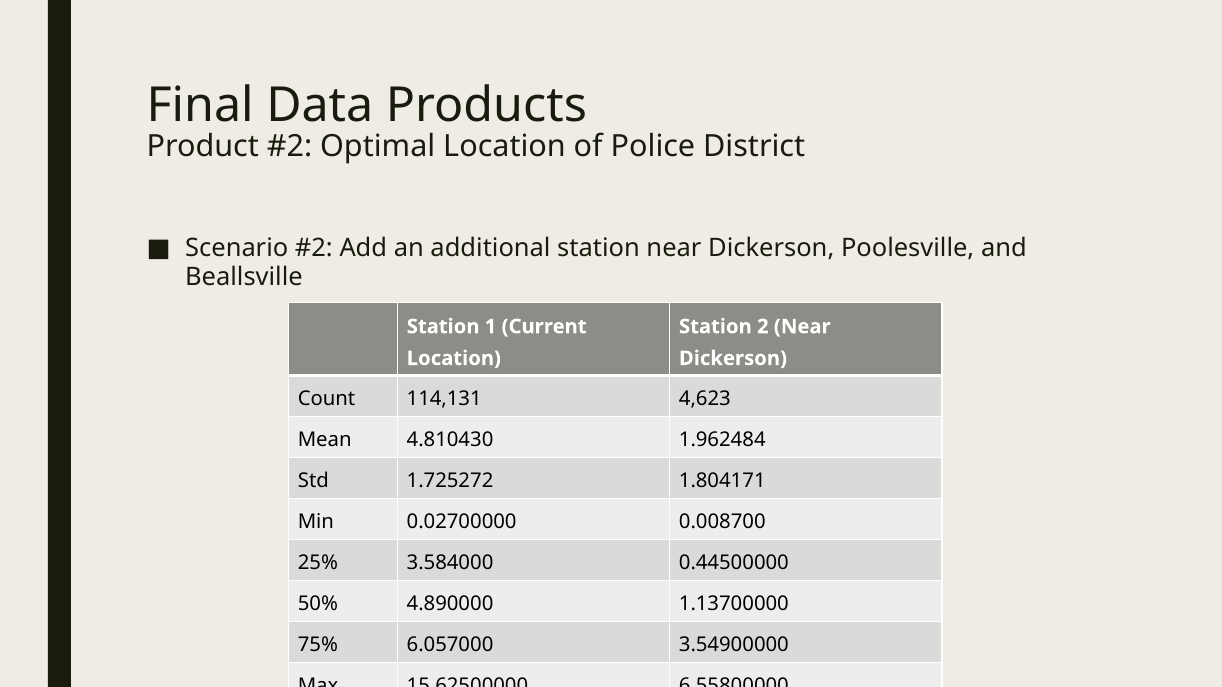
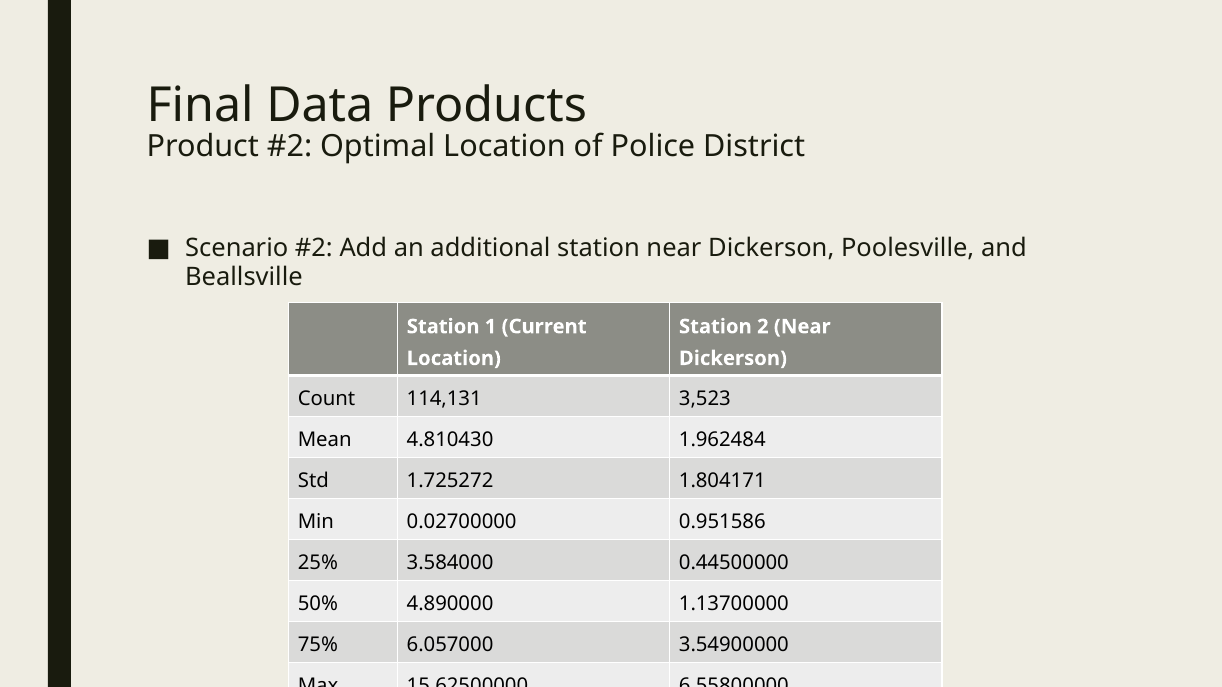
4,623: 4,623 -> 3,523
0.008700: 0.008700 -> 0.951586
